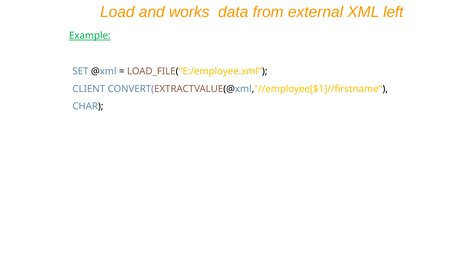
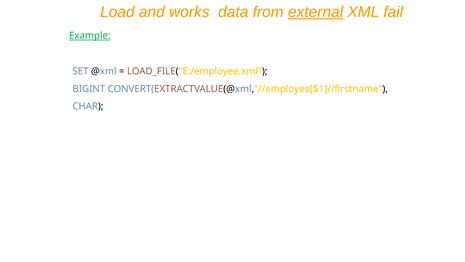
external underline: none -> present
left: left -> fail
CLIENT: CLIENT -> BIGINT
